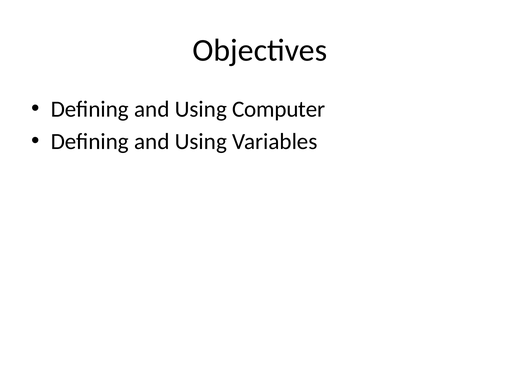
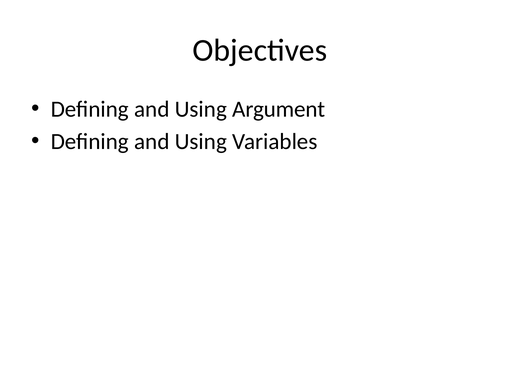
Computer: Computer -> Argument
